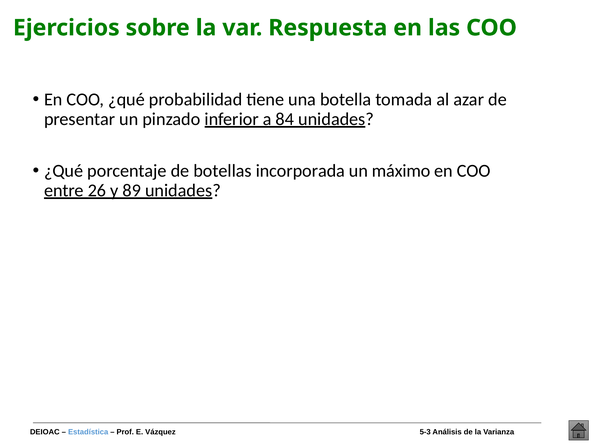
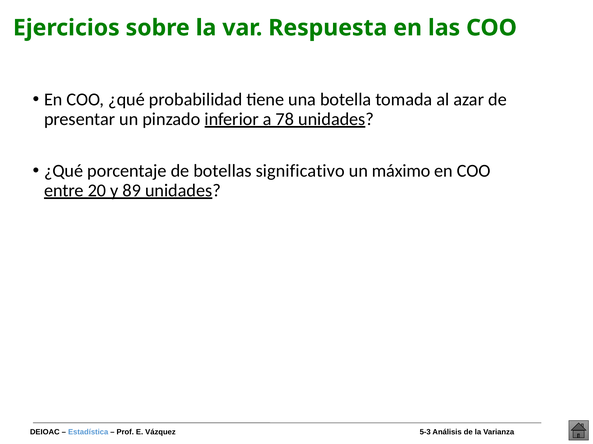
84: 84 -> 78
incorporada: incorporada -> significativo
26: 26 -> 20
